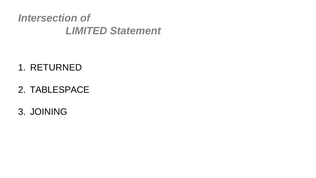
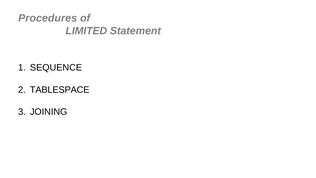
Intersection: Intersection -> Procedures
RETURNED: RETURNED -> SEQUENCE
